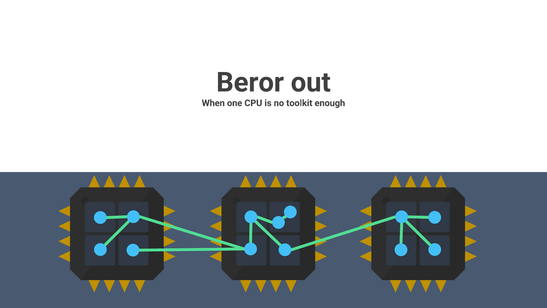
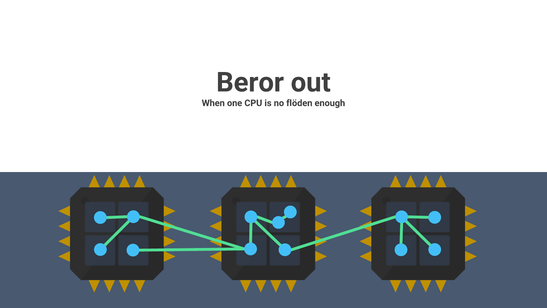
toolkit: toolkit -> flöden
